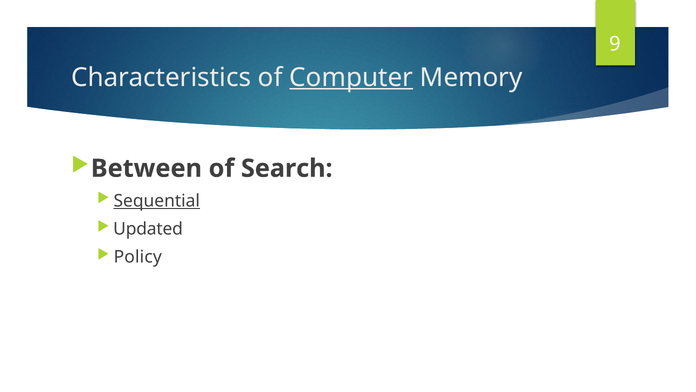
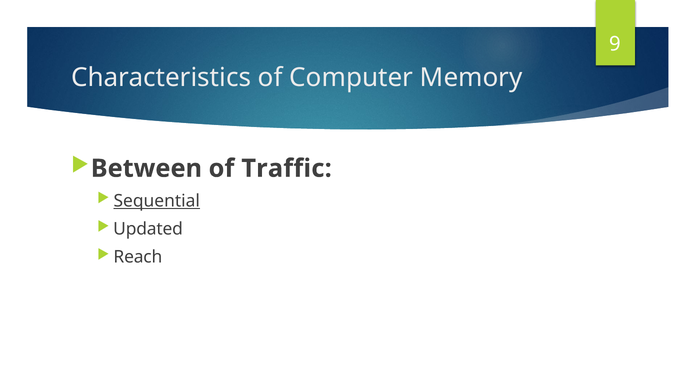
Computer underline: present -> none
Search: Search -> Traffic
Policy: Policy -> Reach
